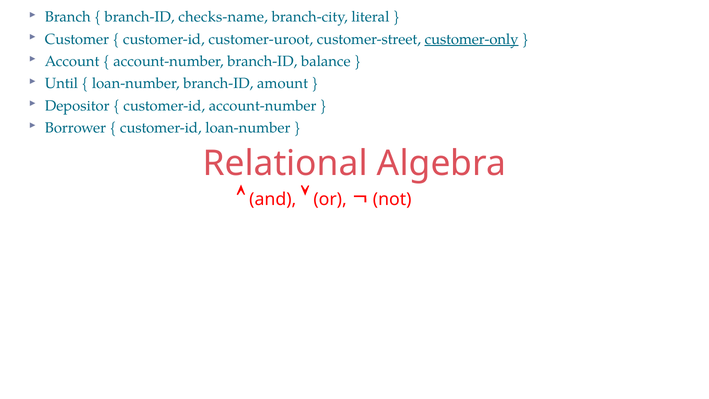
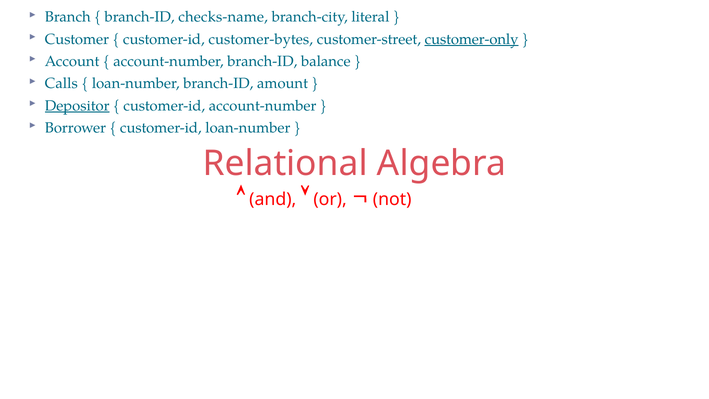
customer-uroot: customer-uroot -> customer-bytes
Until: Until -> Calls
Depositor underline: none -> present
